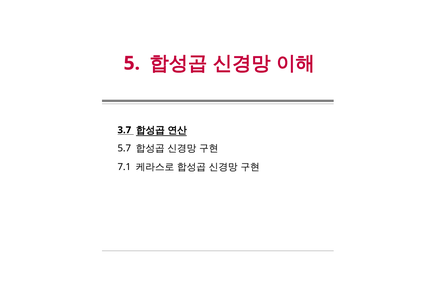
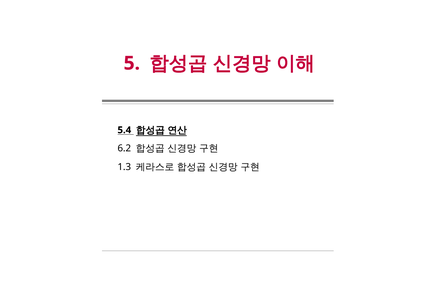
3.7: 3.7 -> 5.4
5.7: 5.7 -> 6.2
7.1: 7.1 -> 1.3
